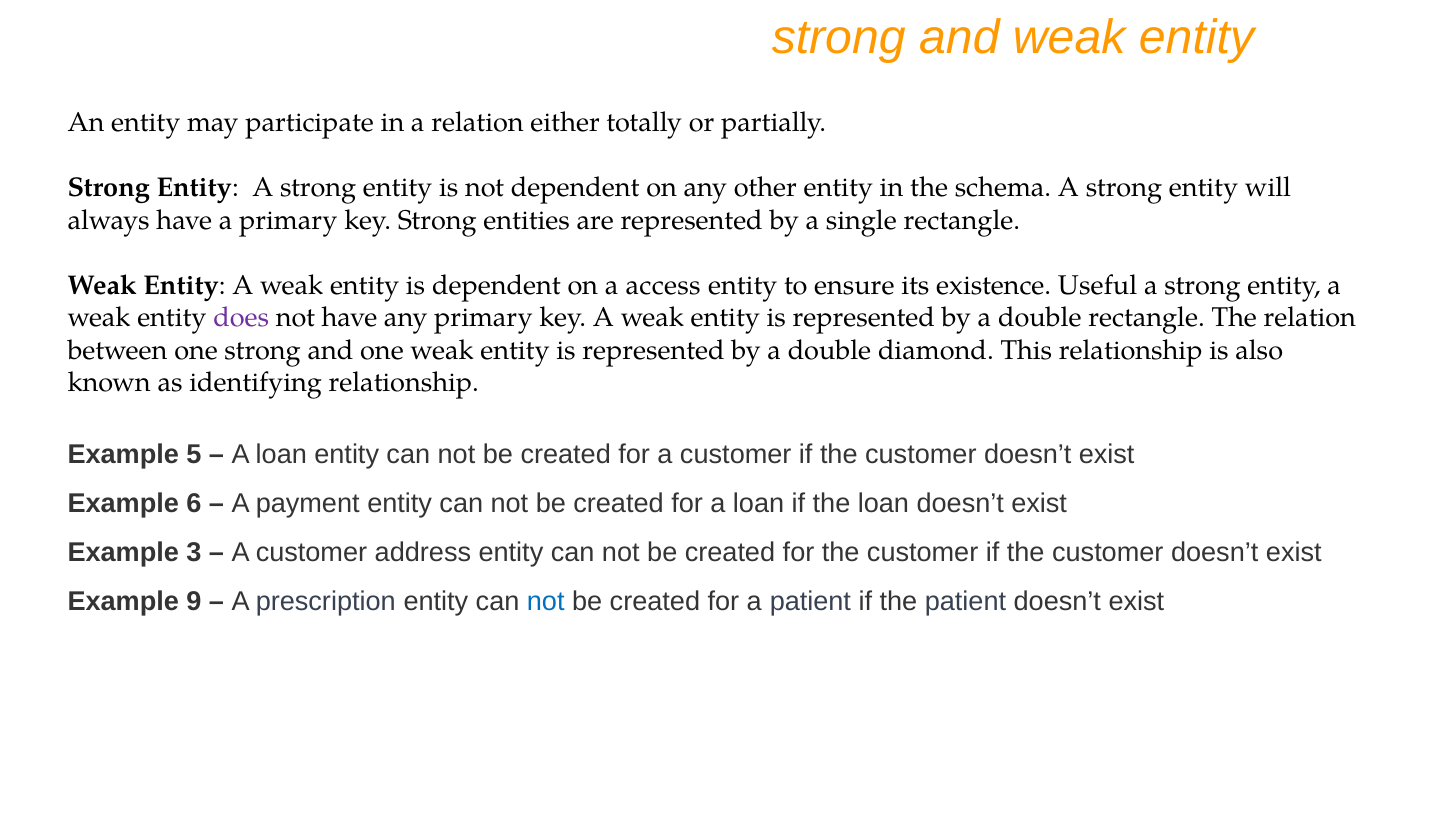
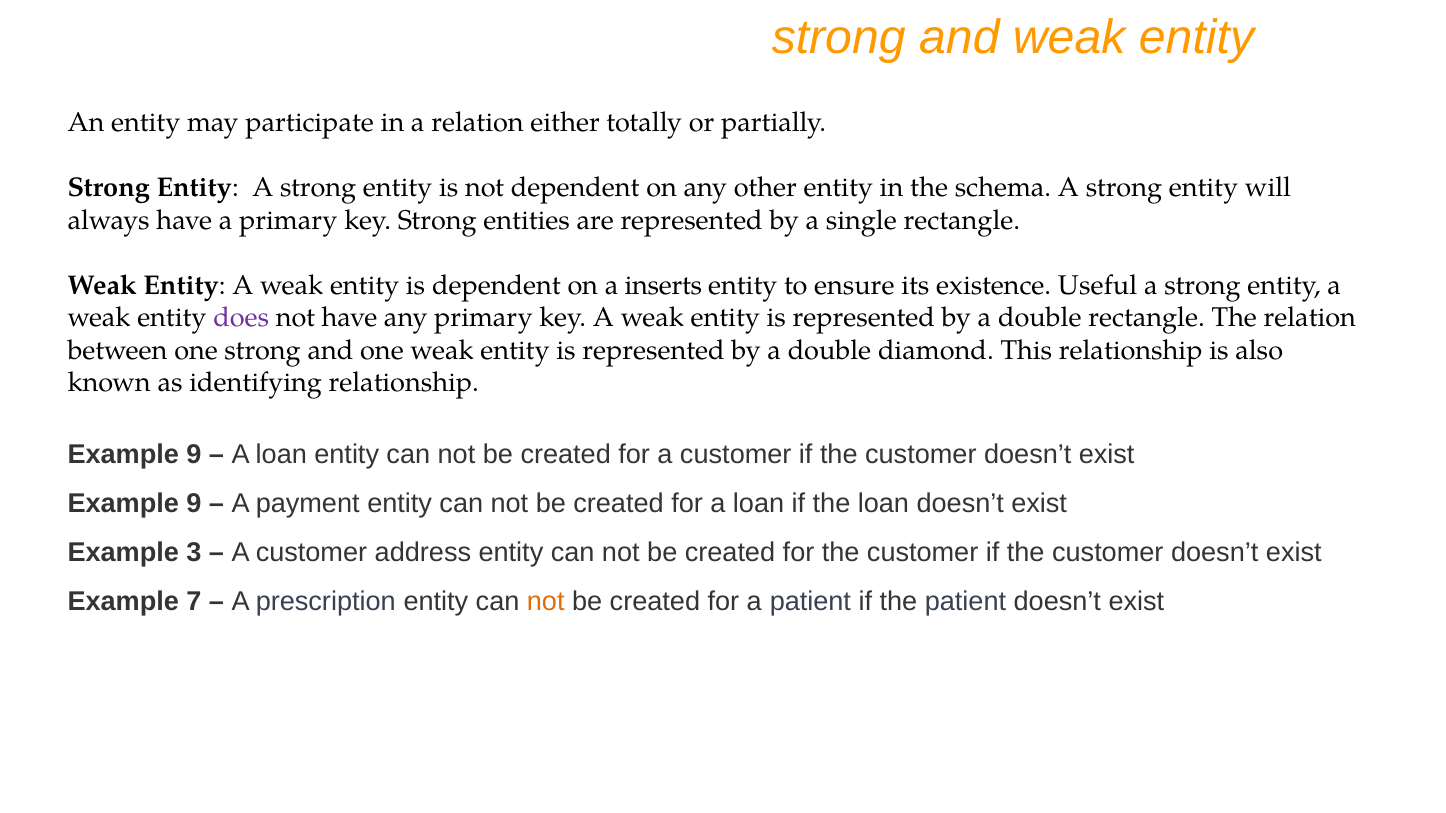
access: access -> inserts
5 at (194, 455): 5 -> 9
6 at (194, 504): 6 -> 9
9: 9 -> 7
not at (546, 601) colour: blue -> orange
